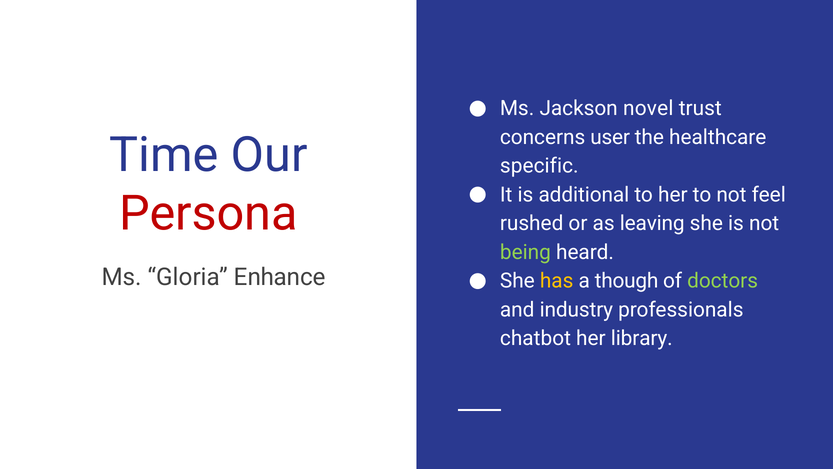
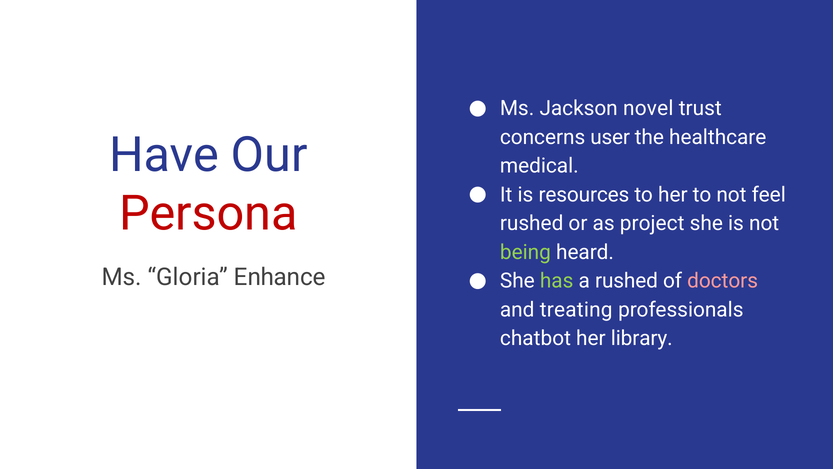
Time: Time -> Have
specific: specific -> medical
additional: additional -> resources
leaving: leaving -> project
has colour: yellow -> light green
a though: though -> rushed
doctors colour: light green -> pink
industry: industry -> treating
